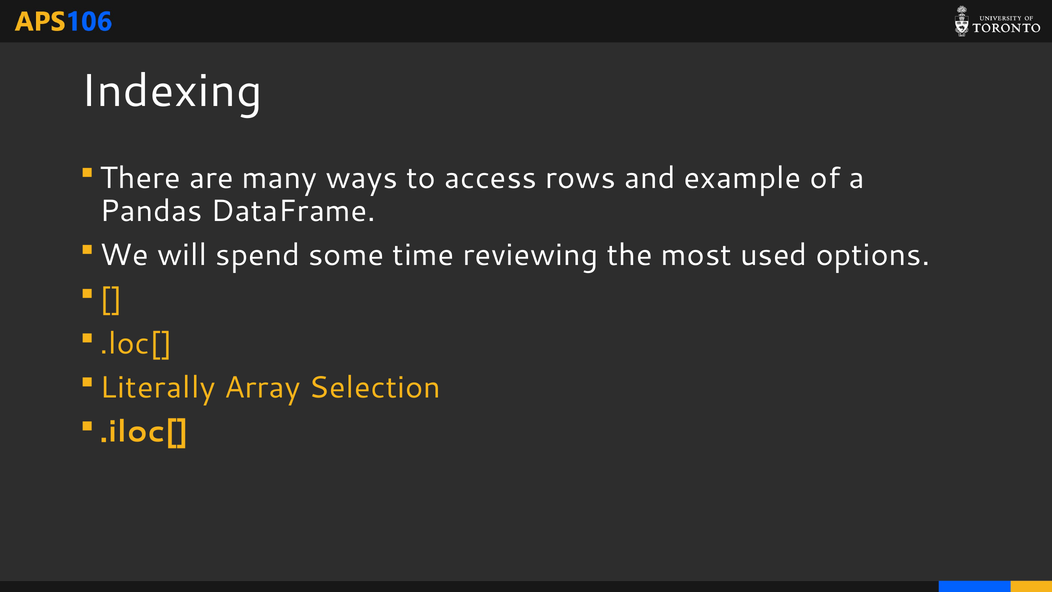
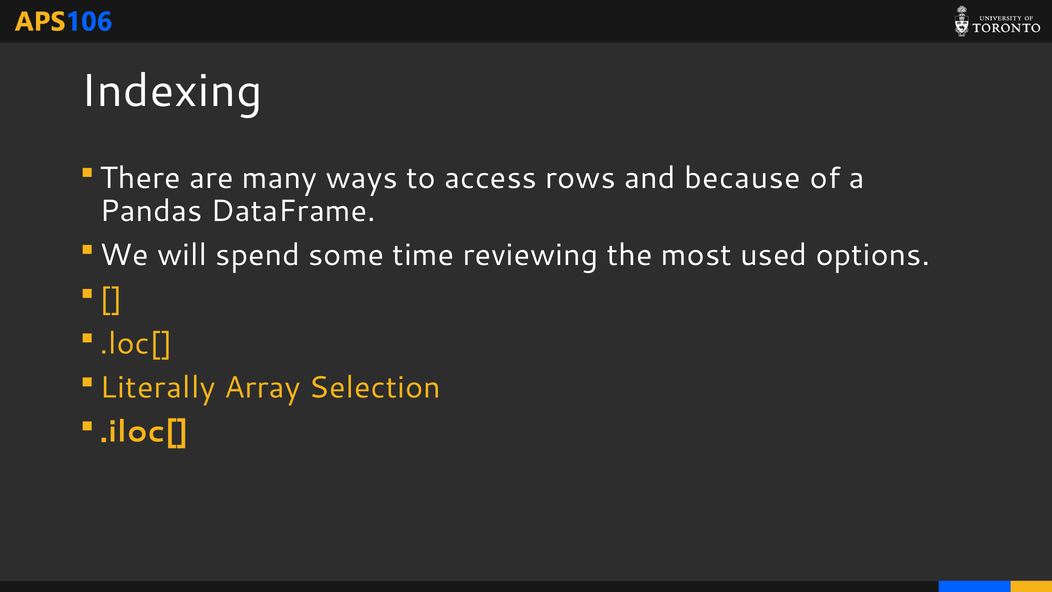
example: example -> because
